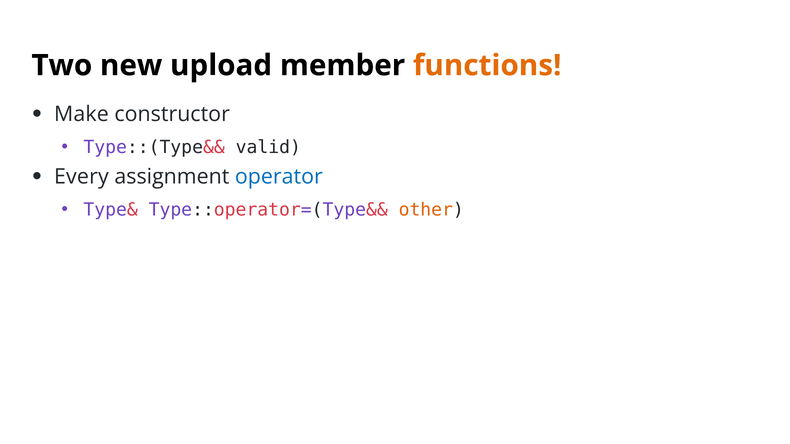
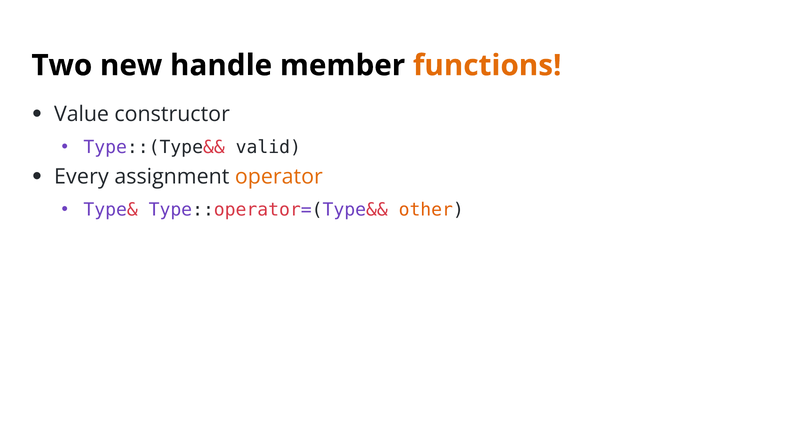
upload: upload -> handle
Make: Make -> Value
operator colour: blue -> orange
